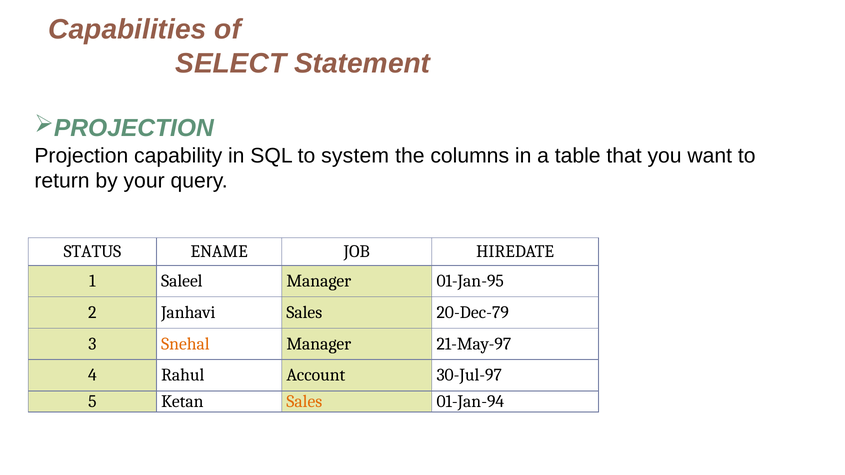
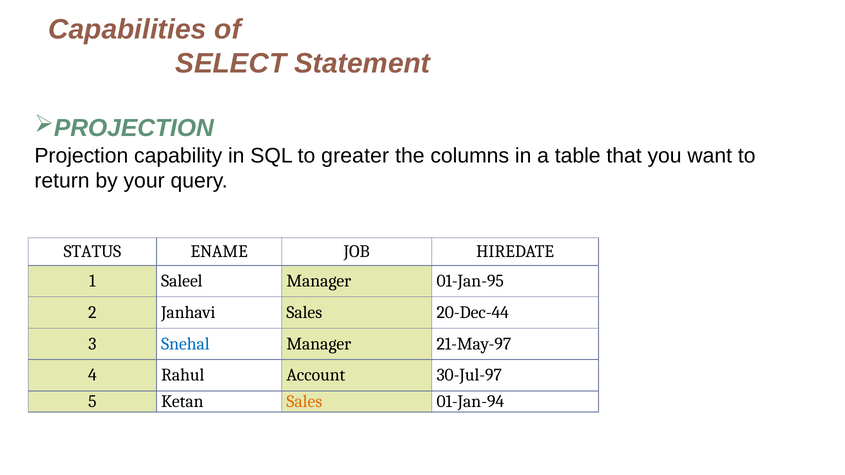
system: system -> greater
20-Dec-79: 20-Dec-79 -> 20-Dec-44
Snehal colour: orange -> blue
